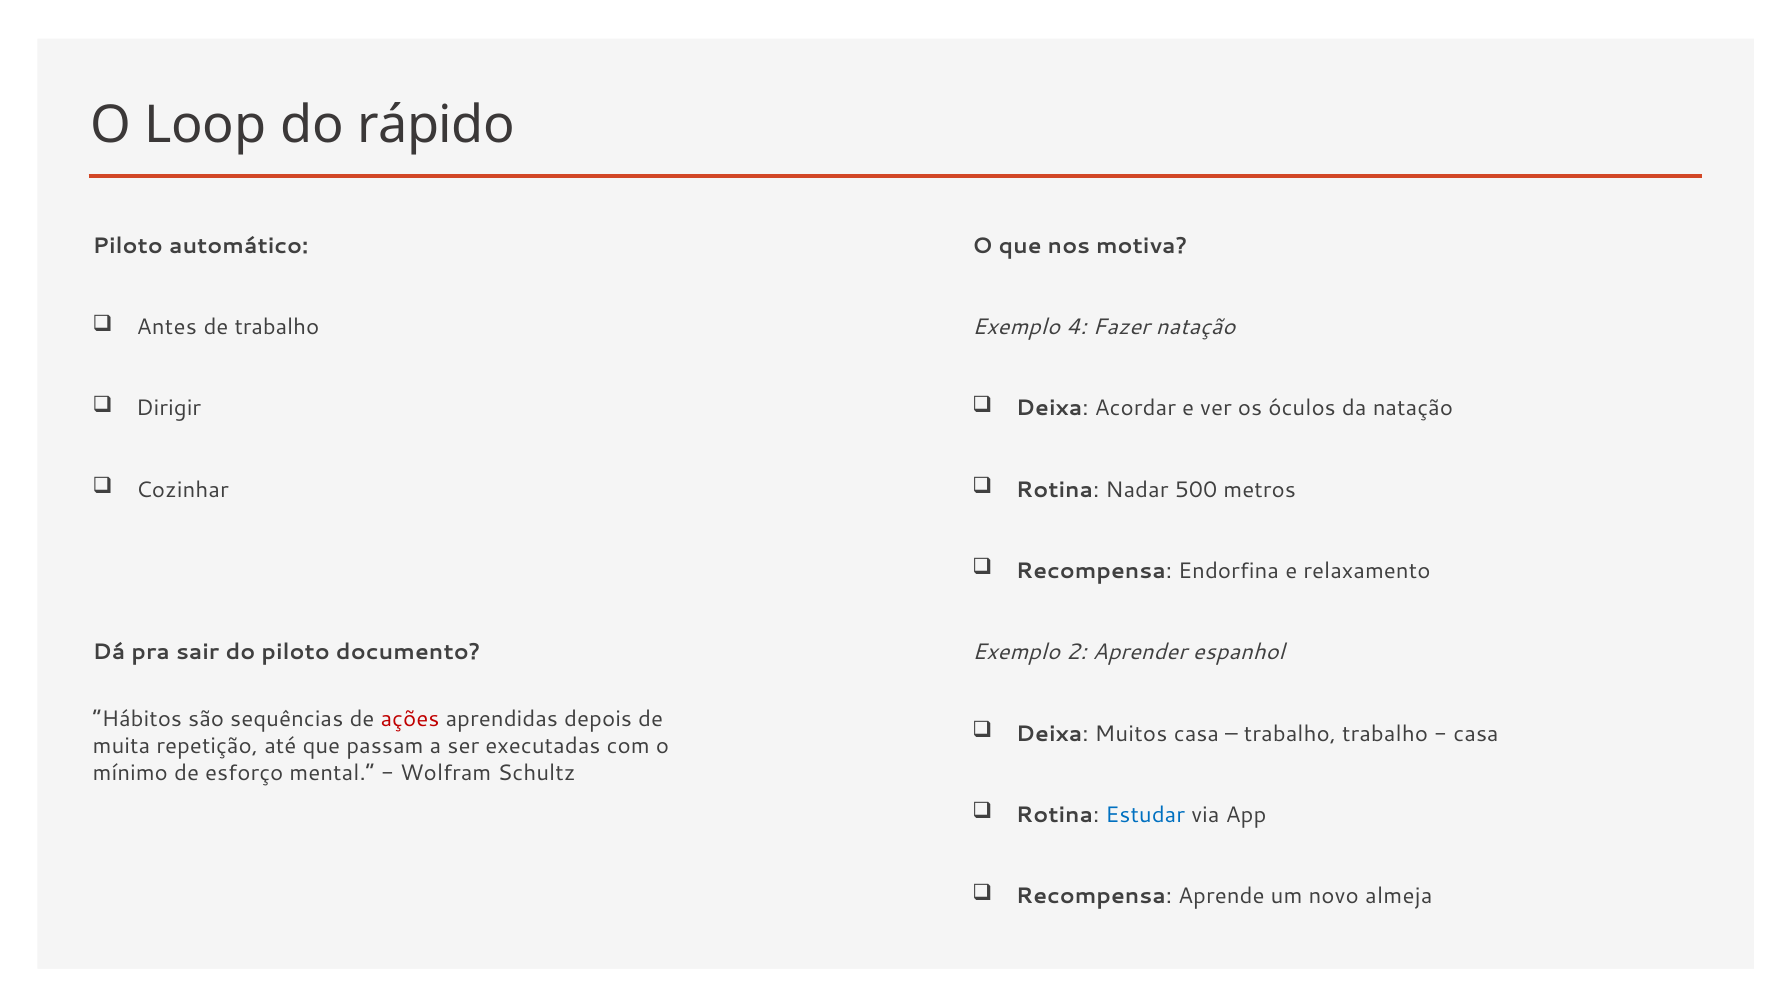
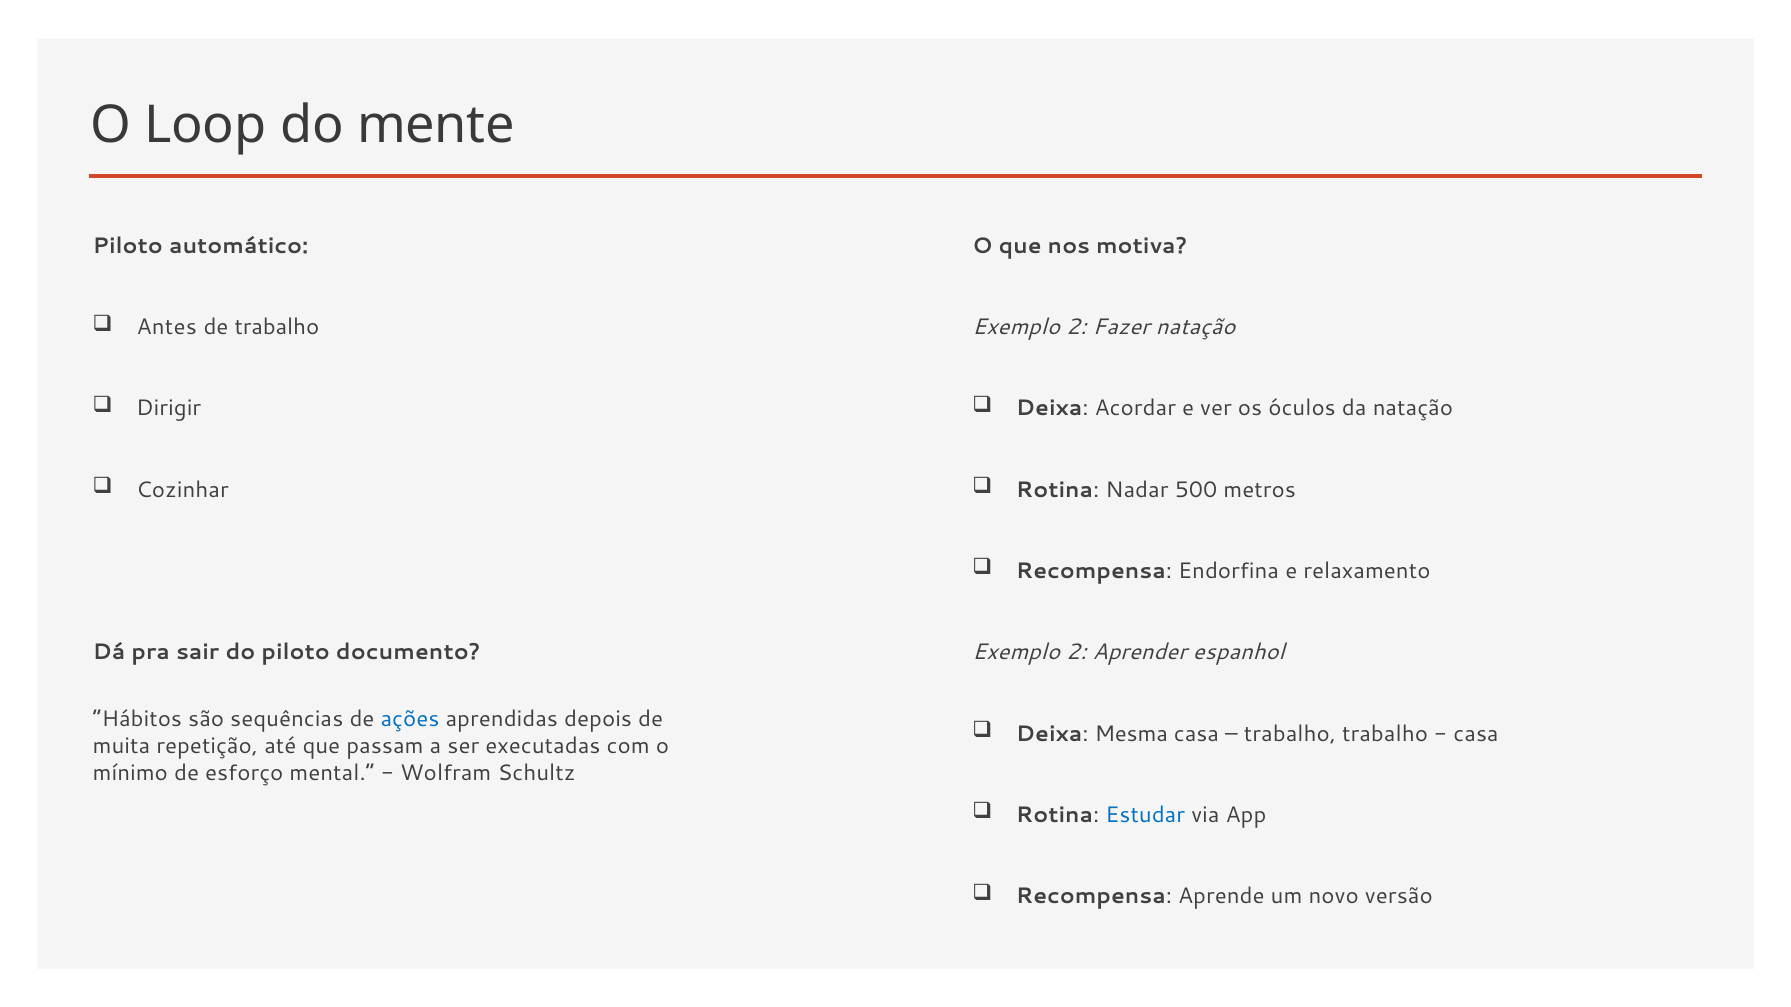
rápido: rápido -> mente
4 at (1076, 327): 4 -> 2
ações colour: red -> blue
Muitos: Muitos -> Mesma
almeja: almeja -> versão
